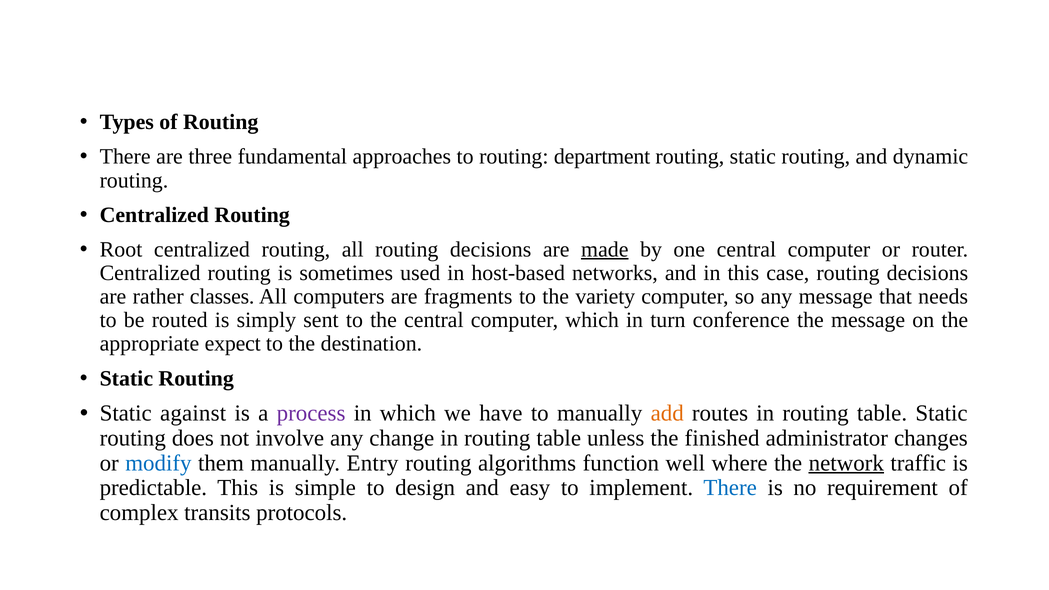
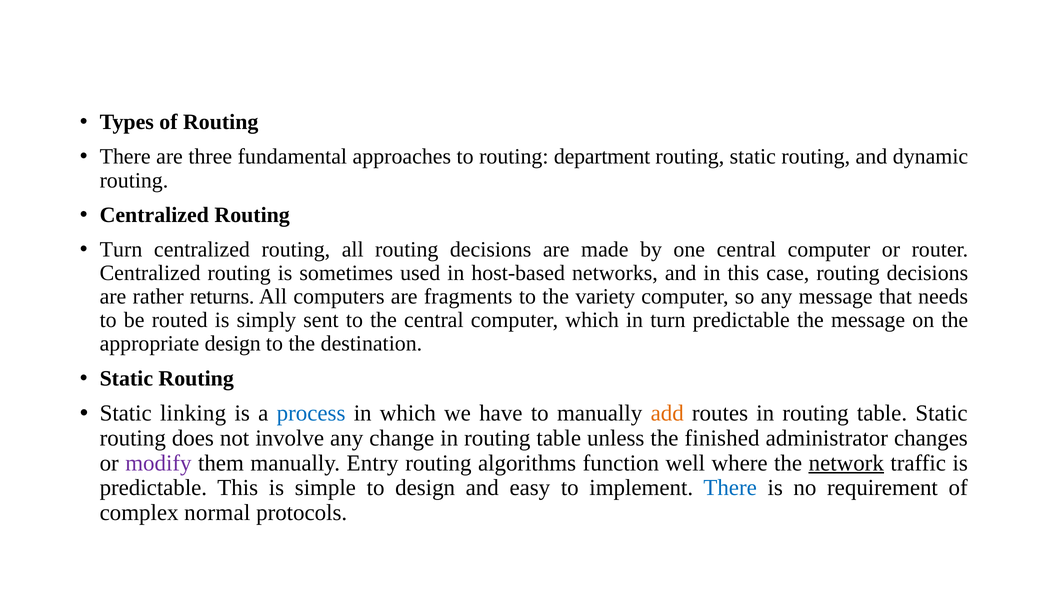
Root at (121, 249): Root -> Turn
made underline: present -> none
classes: classes -> returns
turn conference: conference -> predictable
appropriate expect: expect -> design
against: against -> linking
process colour: purple -> blue
modify colour: blue -> purple
transits: transits -> normal
